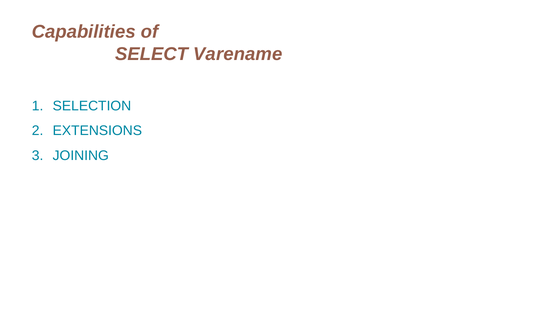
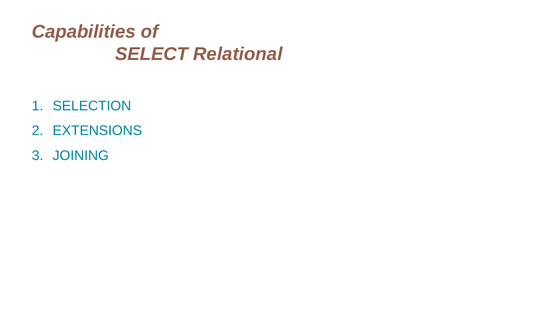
Varename: Varename -> Relational
